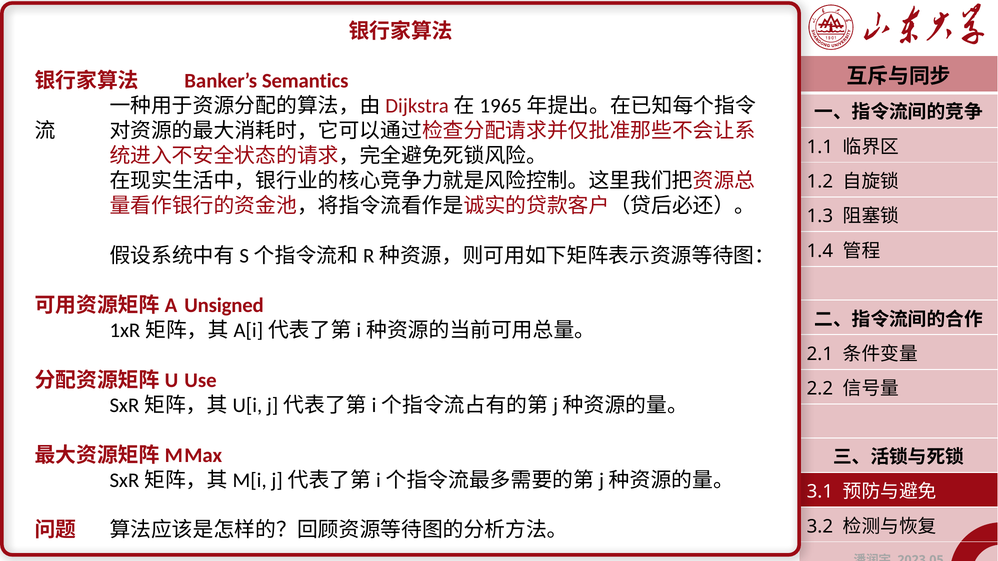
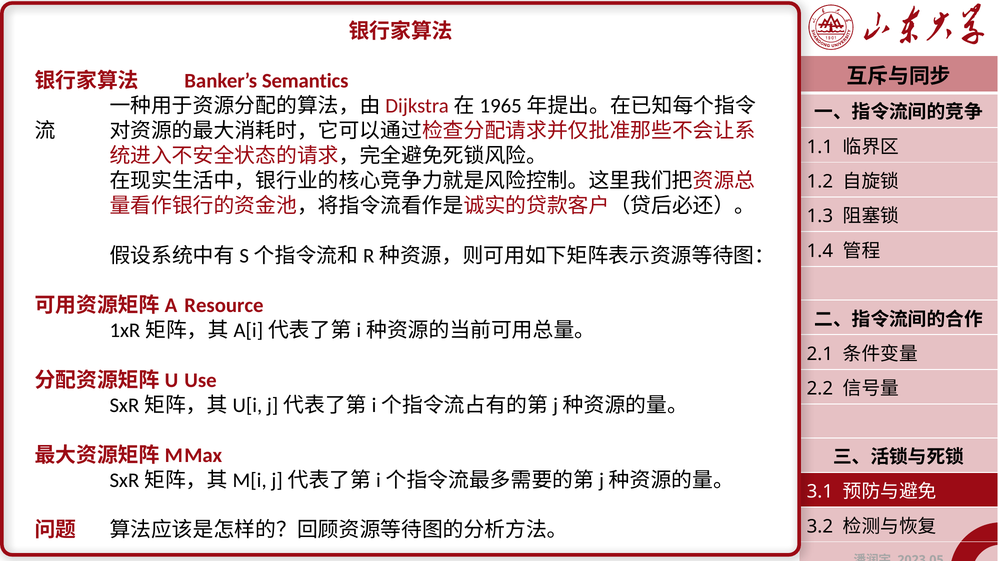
Unsigned: Unsigned -> Resource
